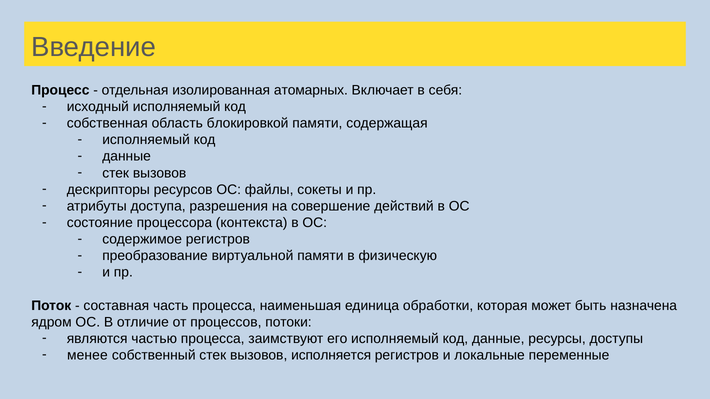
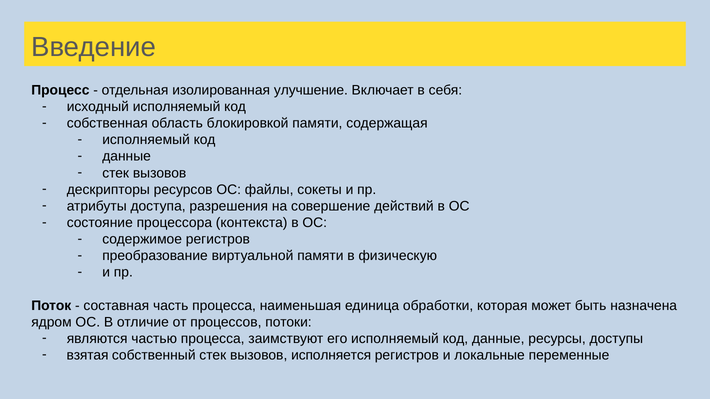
атомарных: атомарных -> улучшение
менее: менее -> взятая
